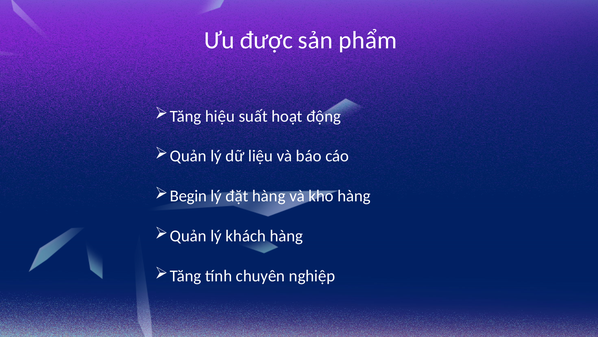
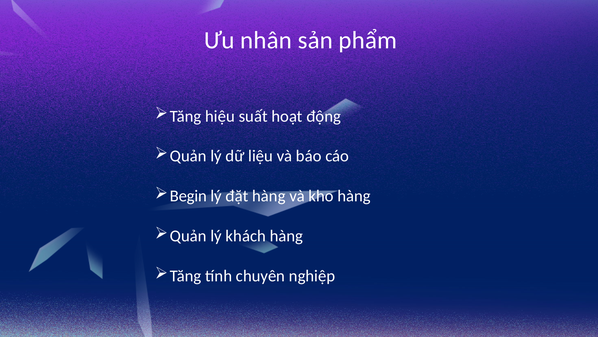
được: được -> nhân
